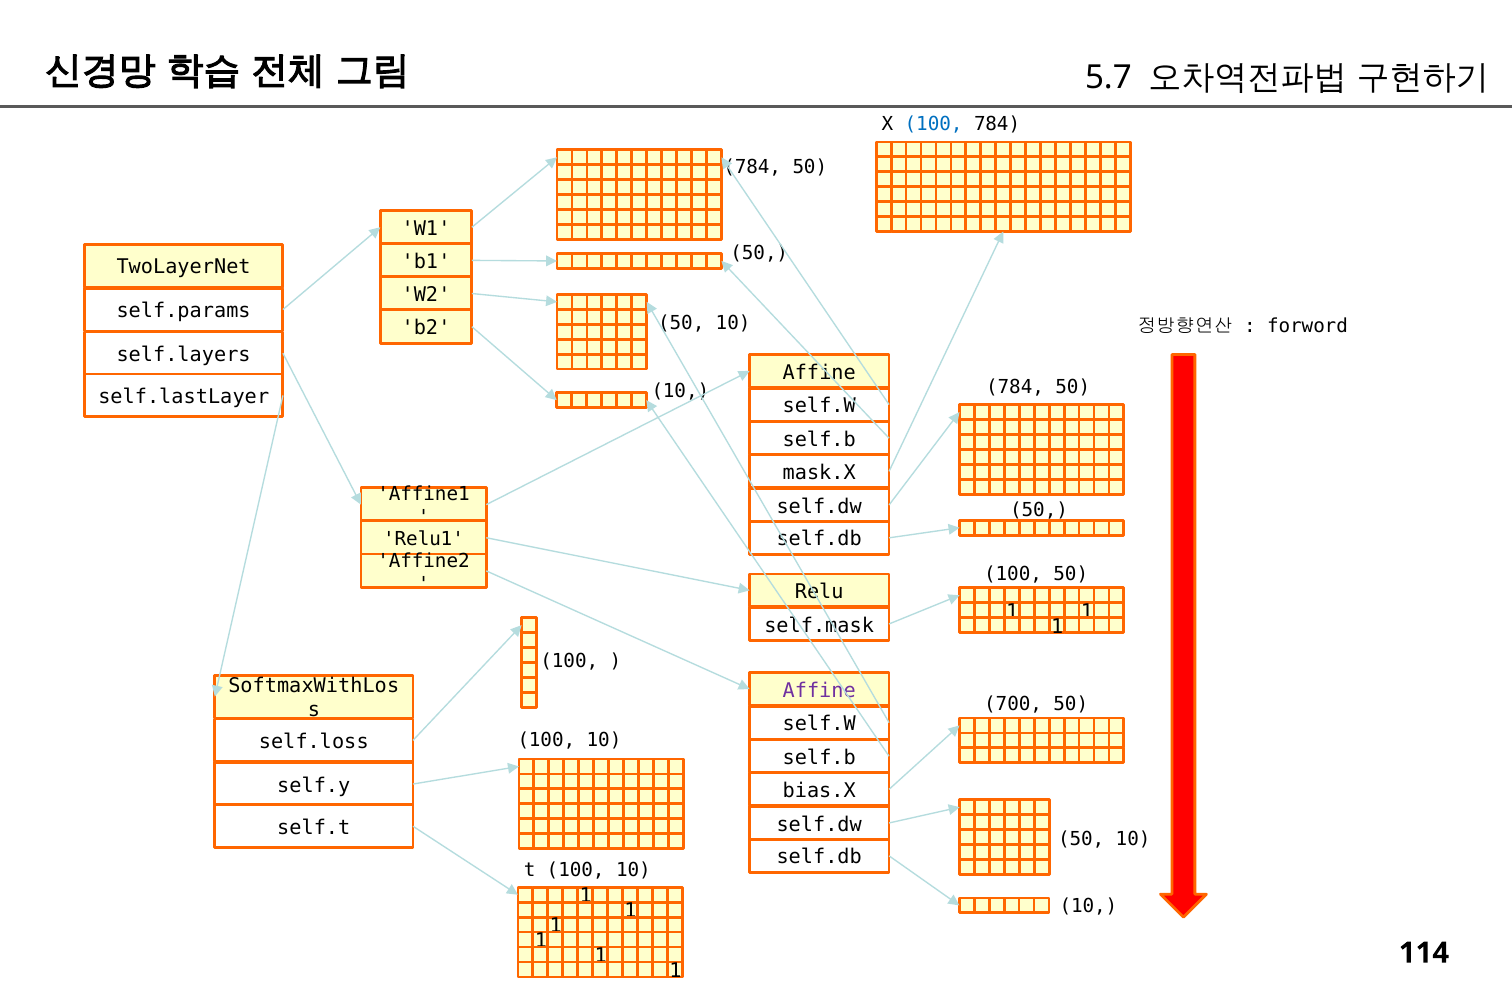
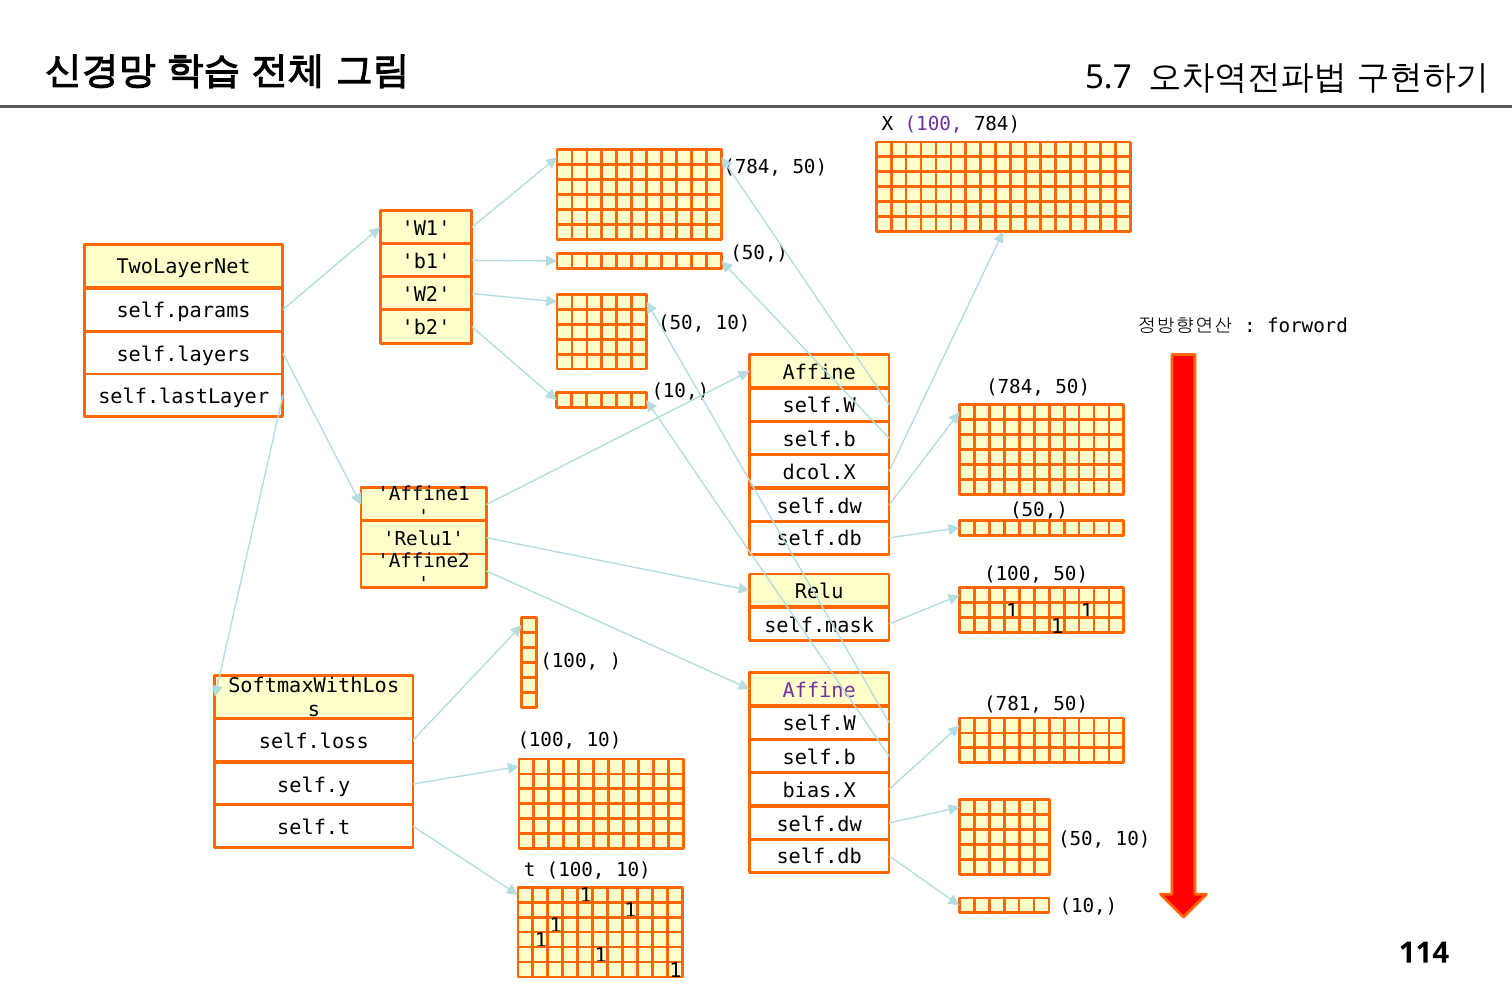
100 at (934, 125) colour: blue -> purple
mask.X: mask.X -> dcol.X
700: 700 -> 781
